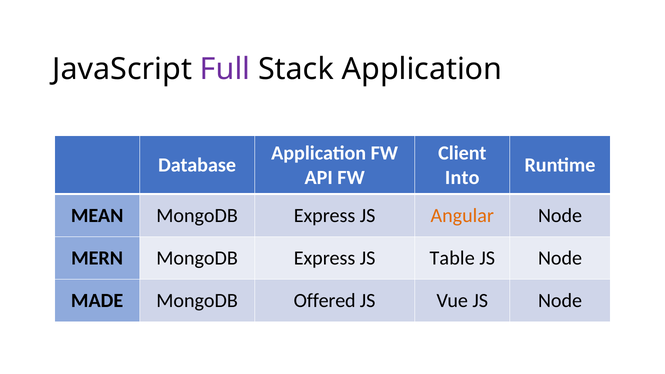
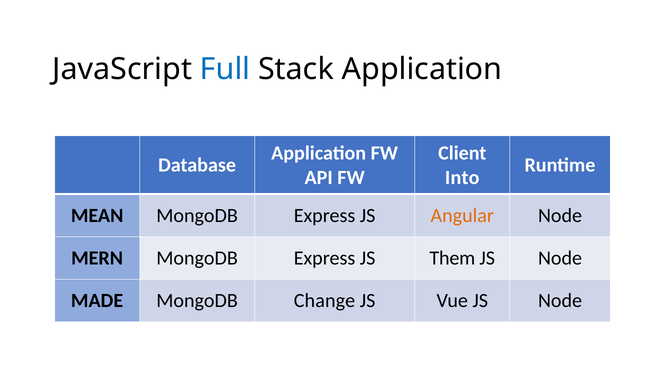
Full colour: purple -> blue
Table: Table -> Them
Offered: Offered -> Change
